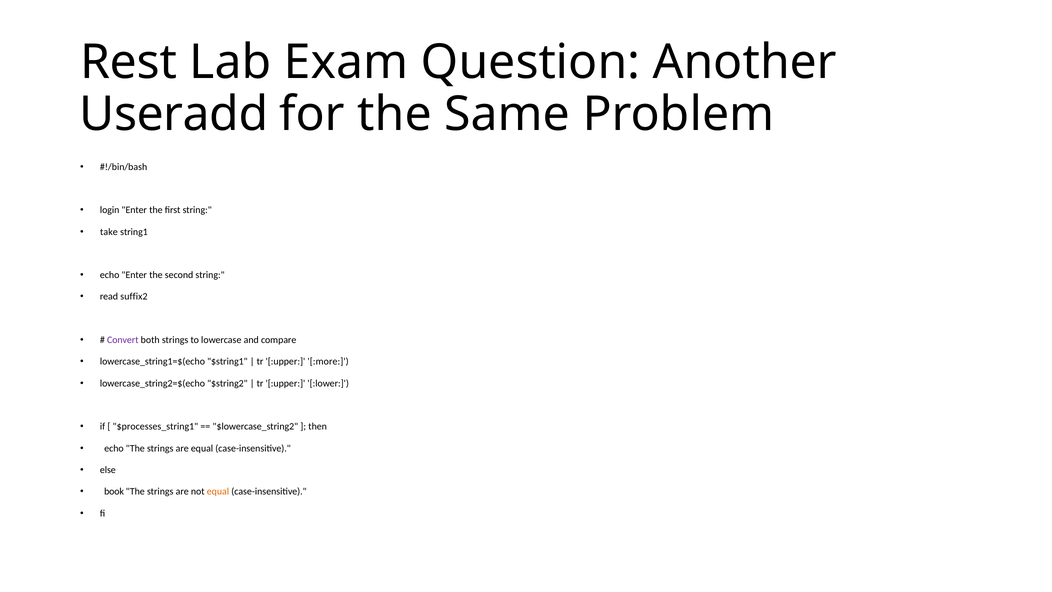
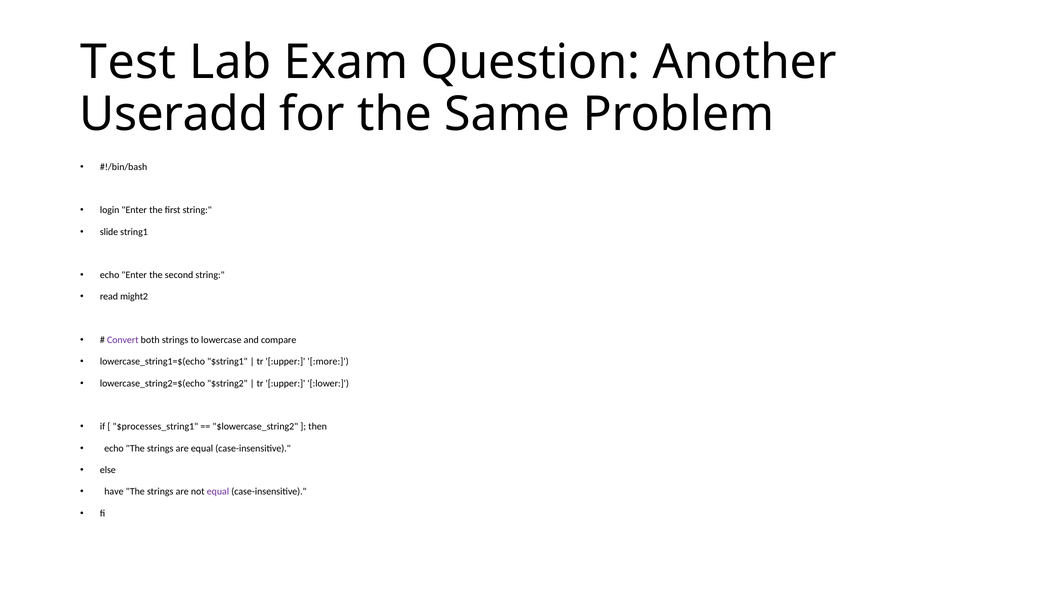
Rest: Rest -> Test
take: take -> slide
suffix2: suffix2 -> might2
book: book -> have
equal at (218, 491) colour: orange -> purple
